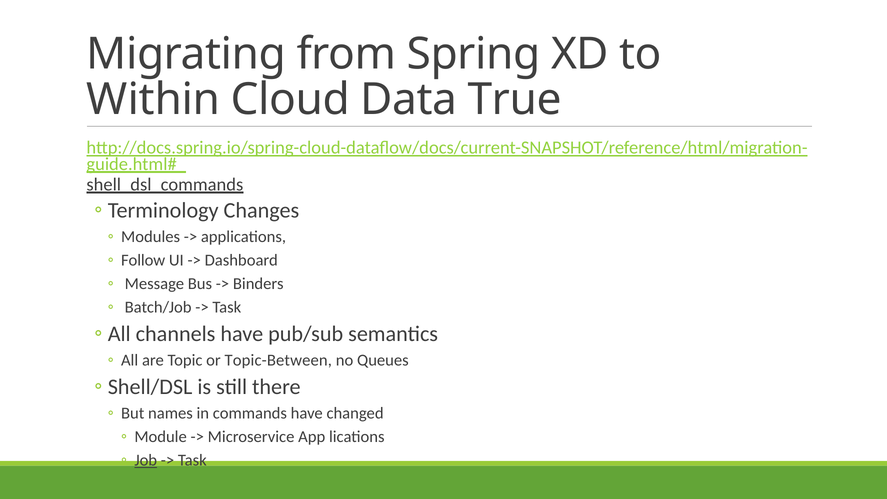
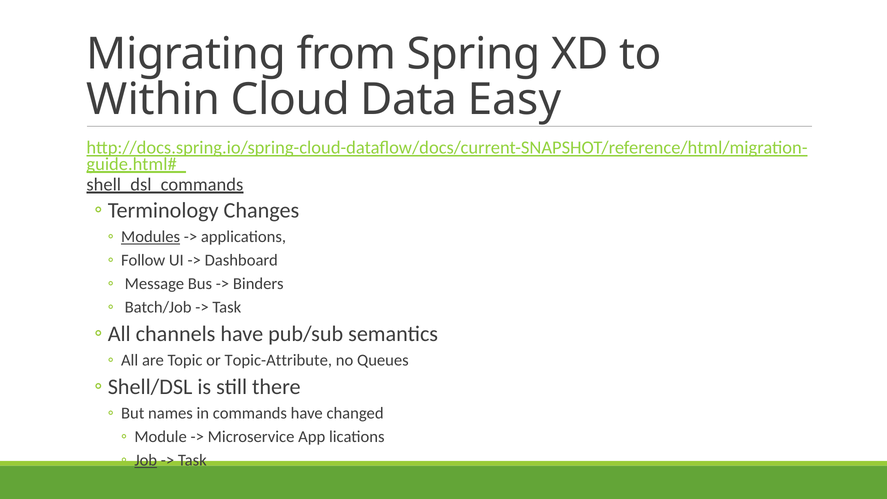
True: True -> Easy
Modules underline: none -> present
Topic-Between: Topic-Between -> Topic-Attribute
